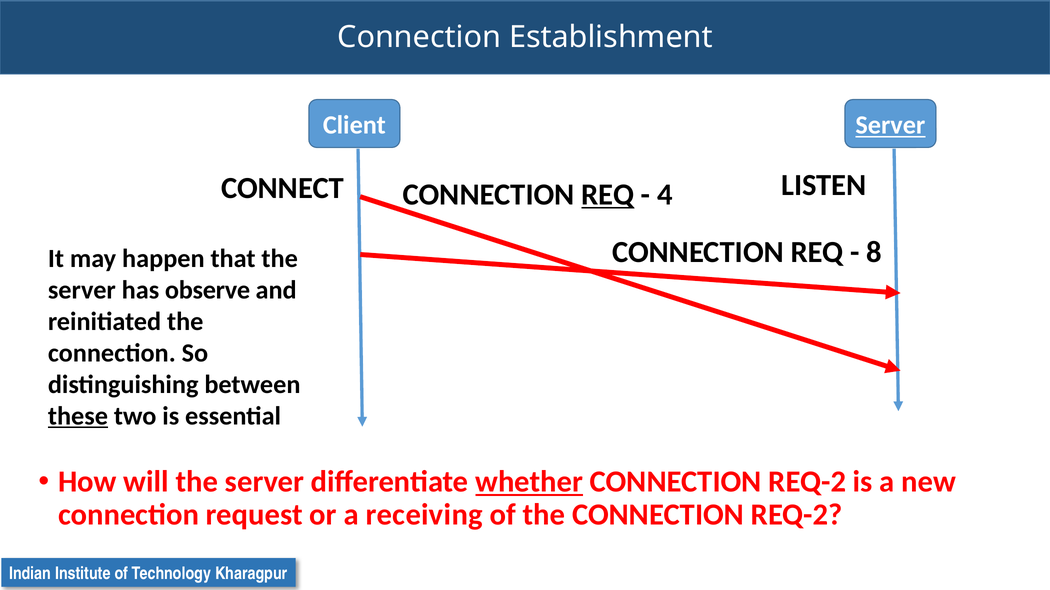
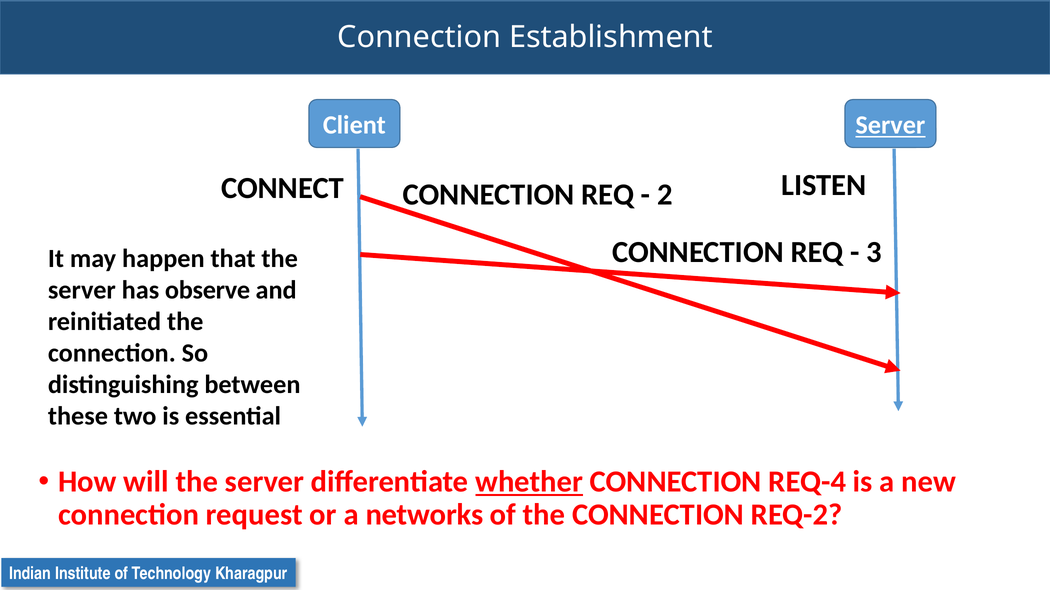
REQ at (608, 195) underline: present -> none
4: 4 -> 2
8: 8 -> 3
these underline: present -> none
REQ-2 at (807, 482): REQ-2 -> REQ-4
receiving: receiving -> networks
